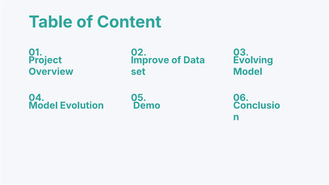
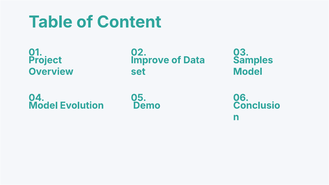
Evolving: Evolving -> Samples
